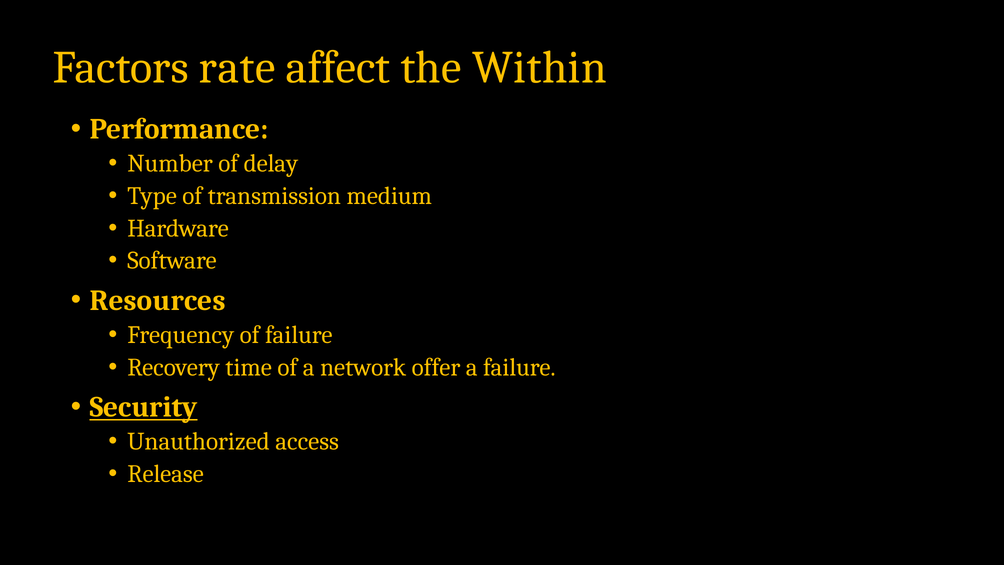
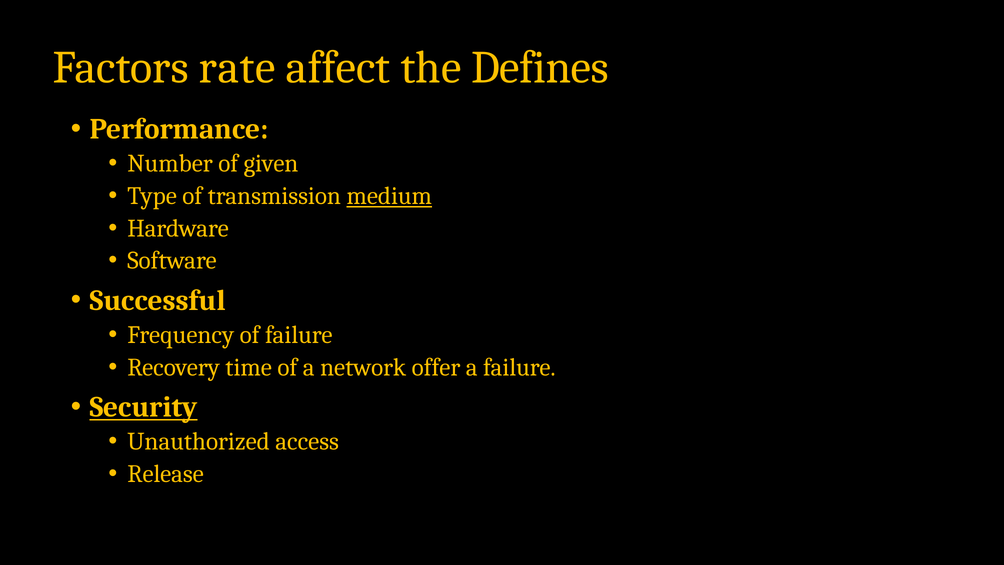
Within: Within -> Defines
delay: delay -> given
medium underline: none -> present
Resources: Resources -> Successful
